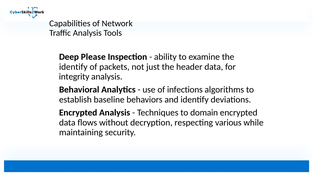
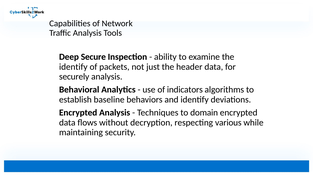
Please: Please -> Secure
integrity: integrity -> securely
infections: infections -> indicators
